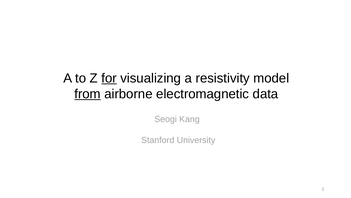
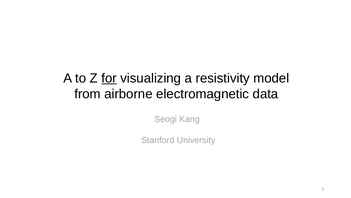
from underline: present -> none
